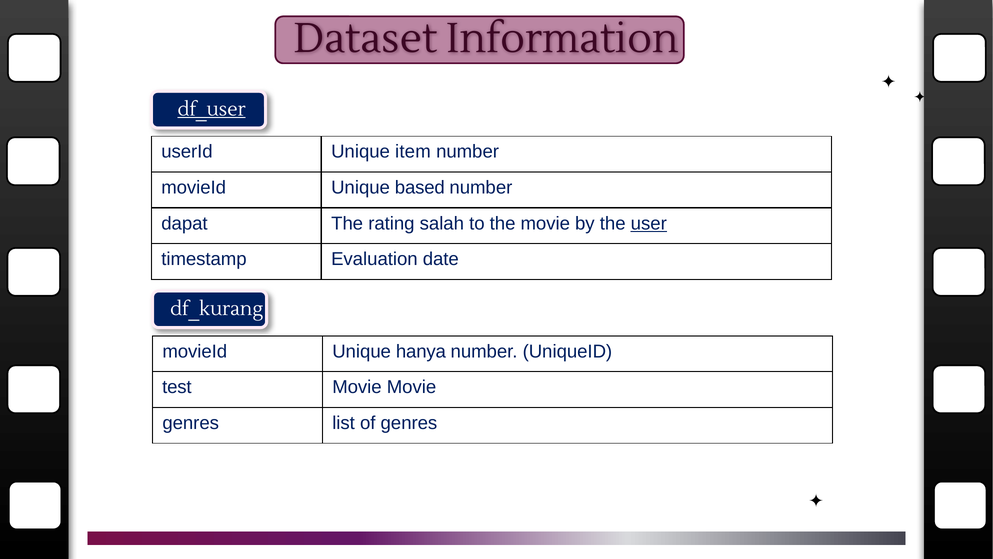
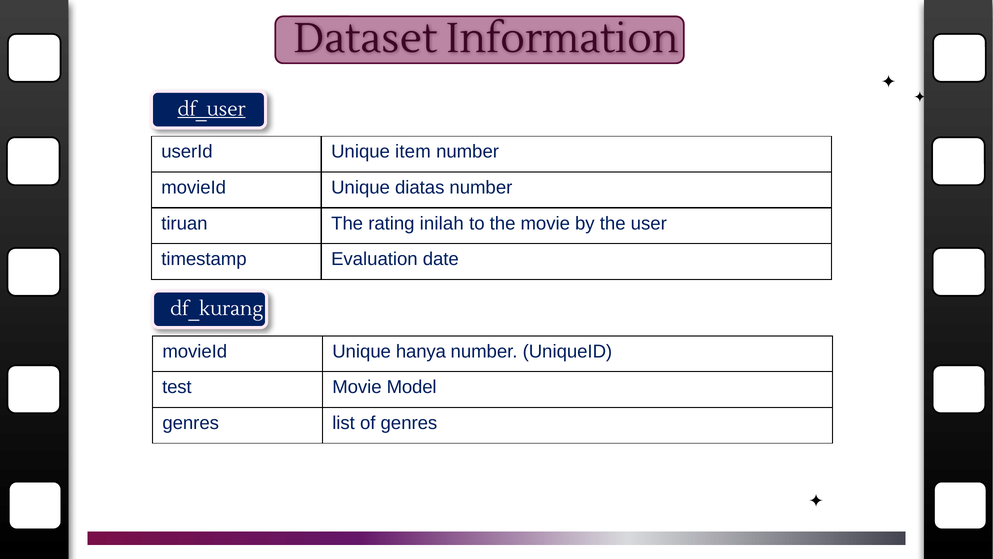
based: based -> diatas
dapat: dapat -> tiruan
salah: salah -> inilah
user underline: present -> none
Movie Movie: Movie -> Model
